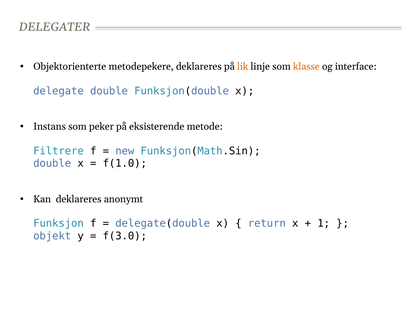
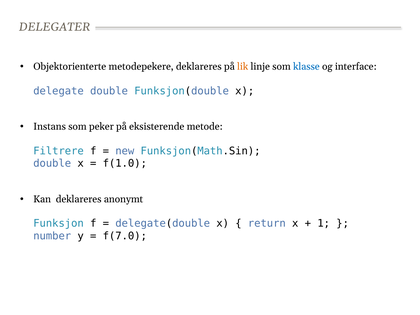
klasse colour: orange -> blue
objekt: objekt -> number
f(3.0: f(3.0 -> f(7.0
